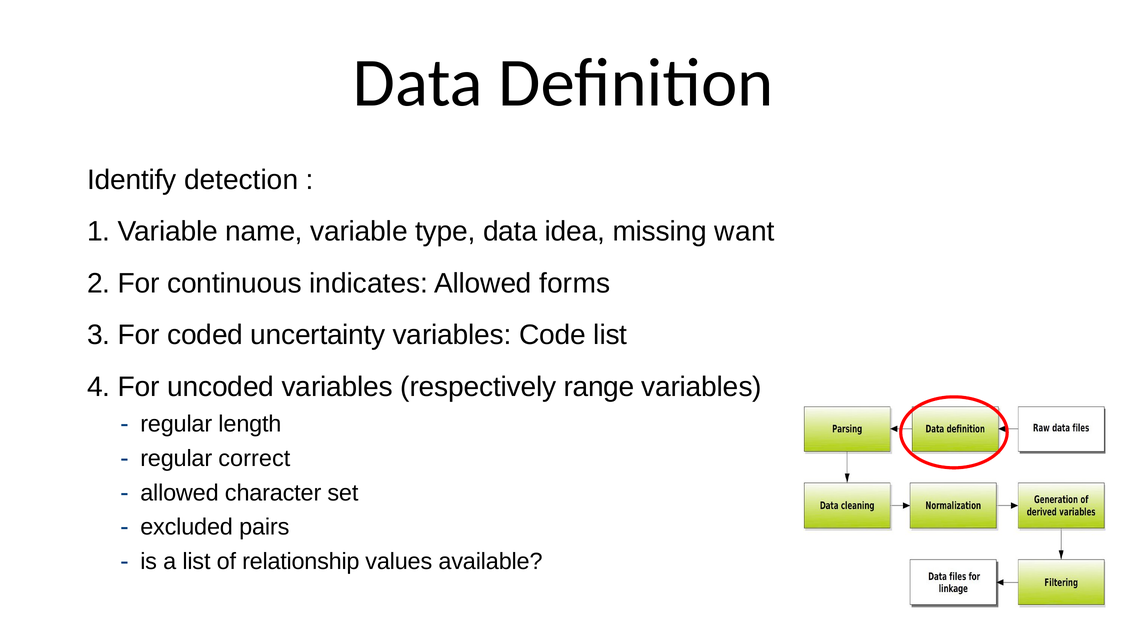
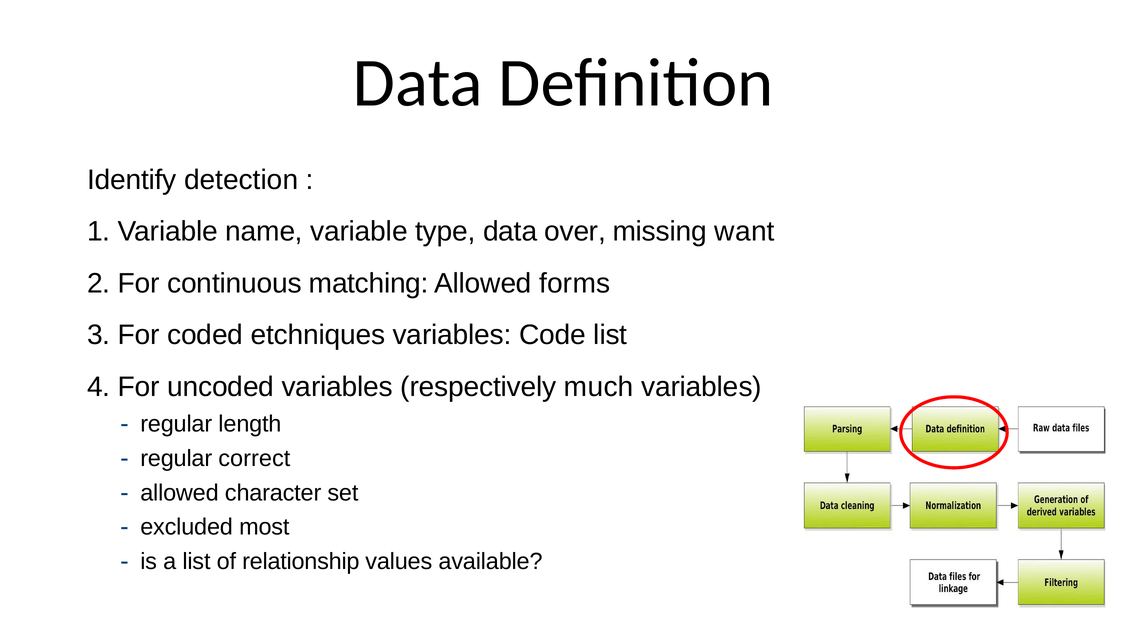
idea: idea -> over
indicates: indicates -> matching
uncertainty: uncertainty -> etchniques
range: range -> much
pairs: pairs -> most
